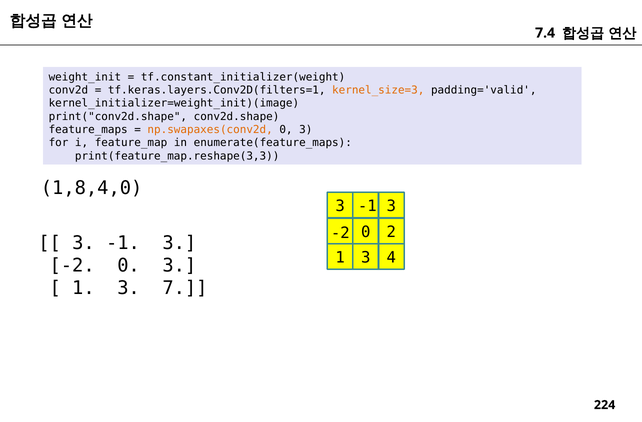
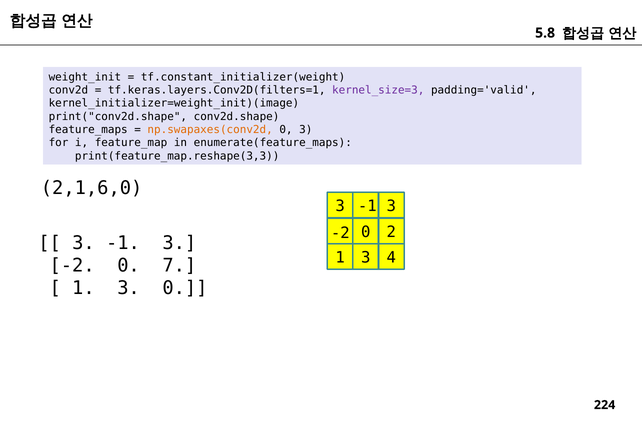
7.4: 7.4 -> 5.8
kernel_size=3 colour: orange -> purple
1,8,4,0: 1,8,4,0 -> 2,1,6,0
-2 0 3: 3 -> 7
1 3 7: 7 -> 0
